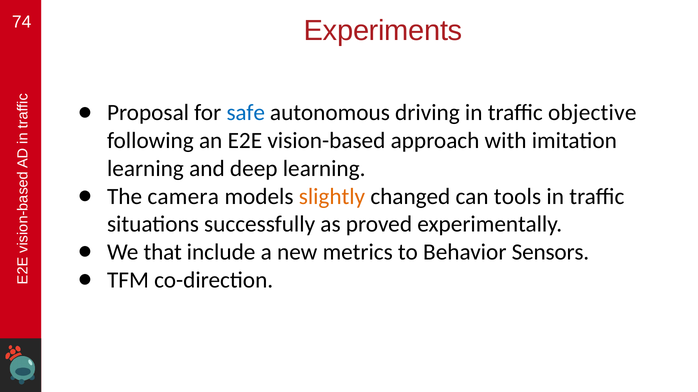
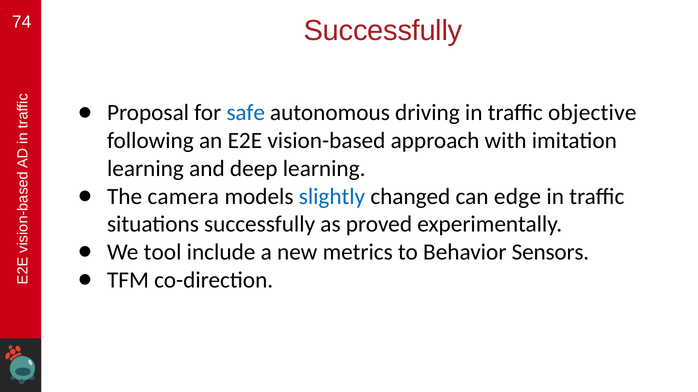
Experiments at (383, 30): Experiments -> Successfully
slightly colour: orange -> blue
tools: tools -> edge
that: that -> tool
